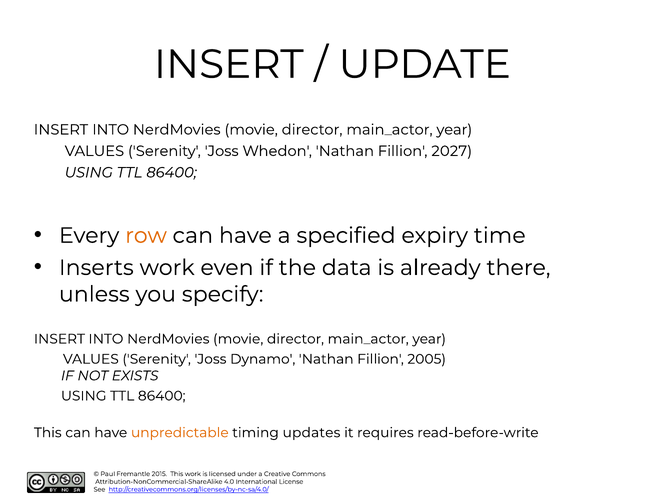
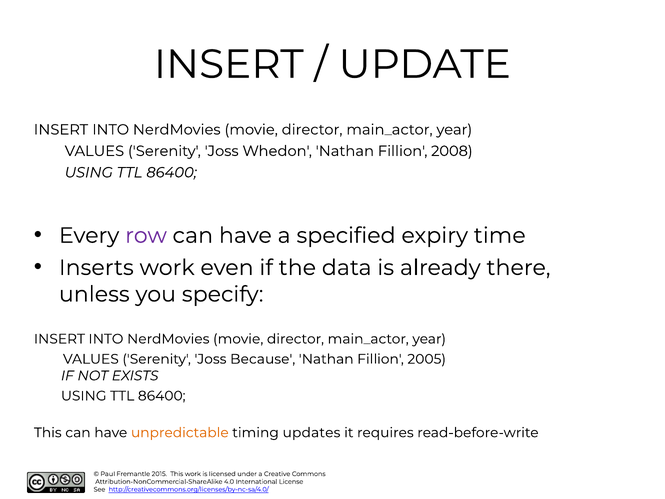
2027: 2027 -> 2008
row colour: orange -> purple
Dynamo: Dynamo -> Because
